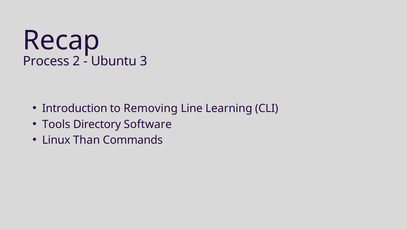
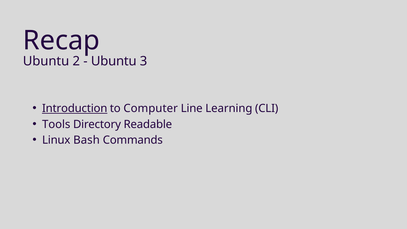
Process at (46, 61): Process -> Ubuntu
Introduction underline: none -> present
Removing: Removing -> Computer
Software: Software -> Readable
Than: Than -> Bash
